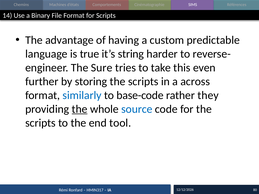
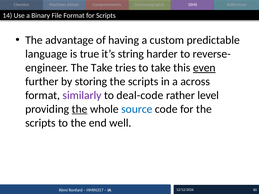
The Sure: Sure -> Take
even underline: none -> present
similarly colour: blue -> purple
base-code: base-code -> deal-code
they: they -> level
tool: tool -> well
